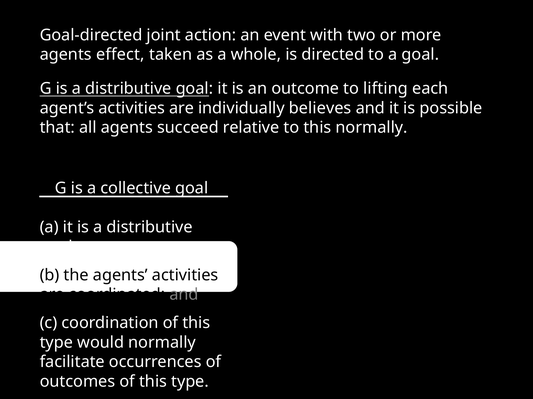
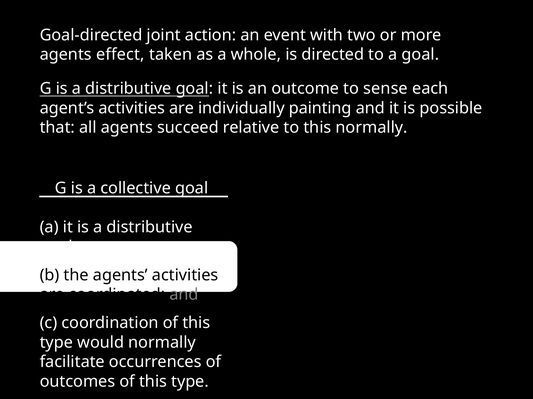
lifting: lifting -> sense
believes: believes -> painting
